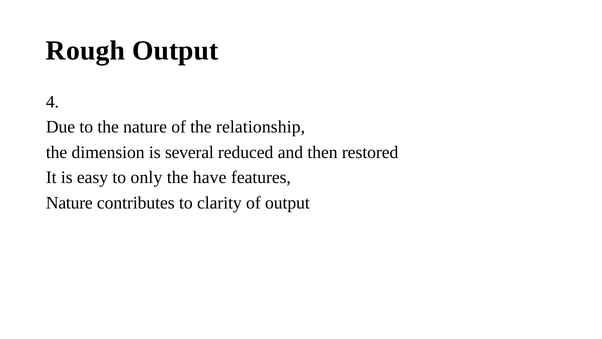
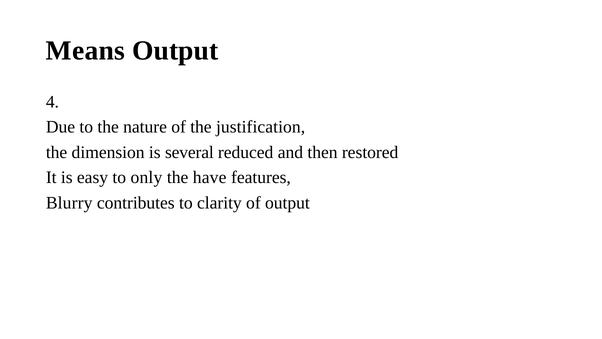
Rough: Rough -> Means
relationship: relationship -> justification
Nature at (69, 203): Nature -> Blurry
